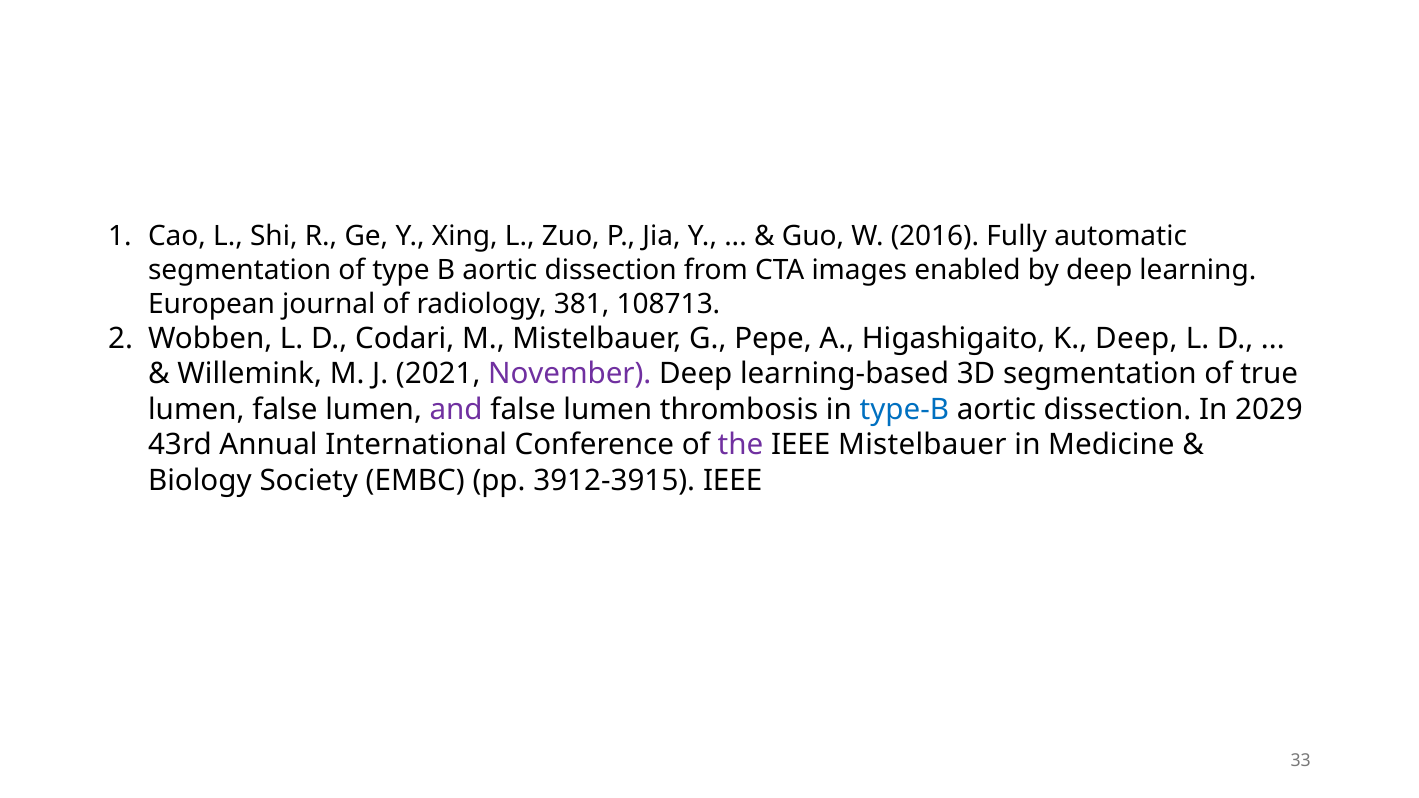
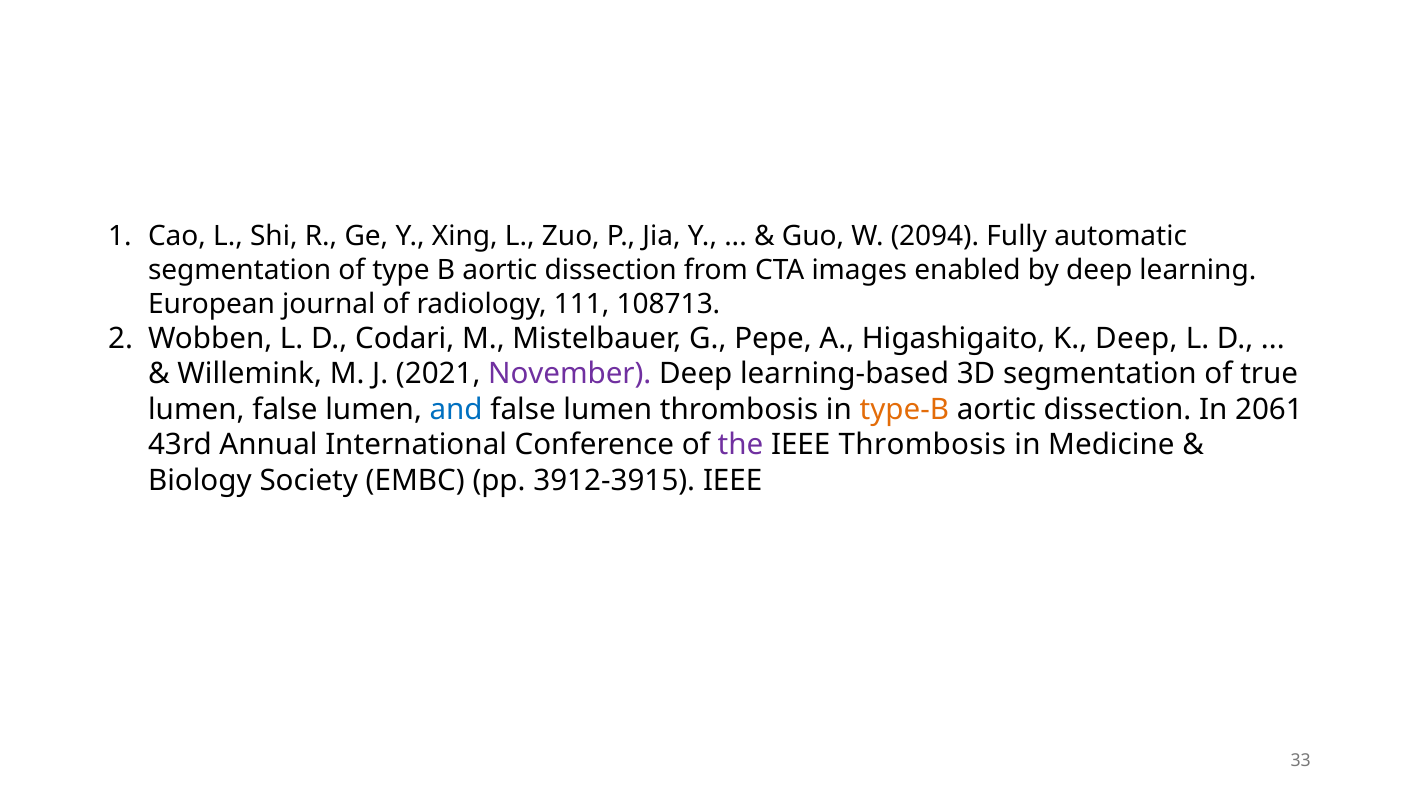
2016: 2016 -> 2094
381: 381 -> 111
and colour: purple -> blue
type-B colour: blue -> orange
2029: 2029 -> 2061
IEEE Mistelbauer: Mistelbauer -> Thrombosis
